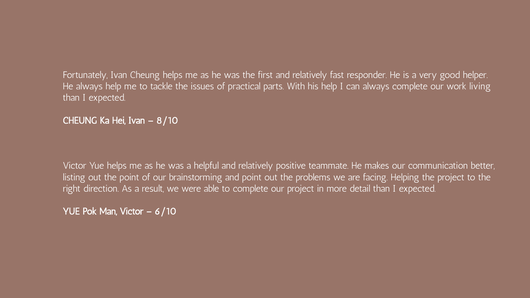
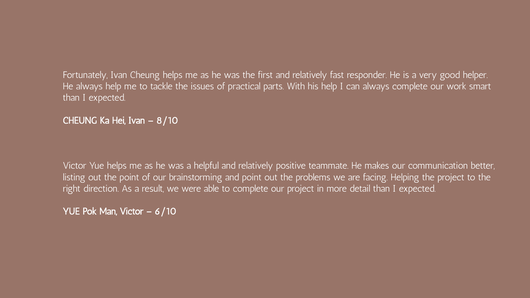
living: living -> smart
